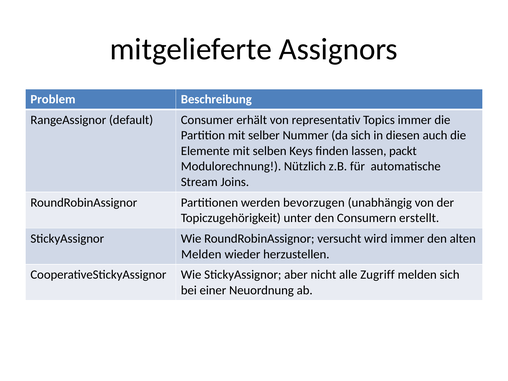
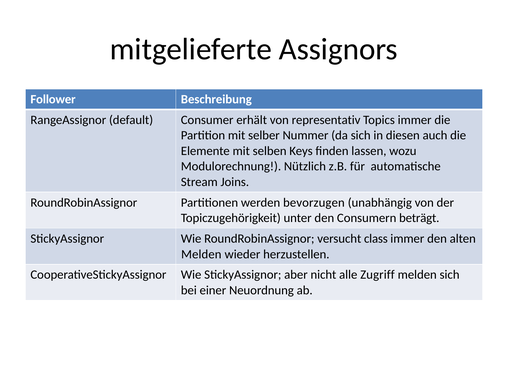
Problem: Problem -> Follower
packt: packt -> wozu
erstellt: erstellt -> beträgt
wird: wird -> class
